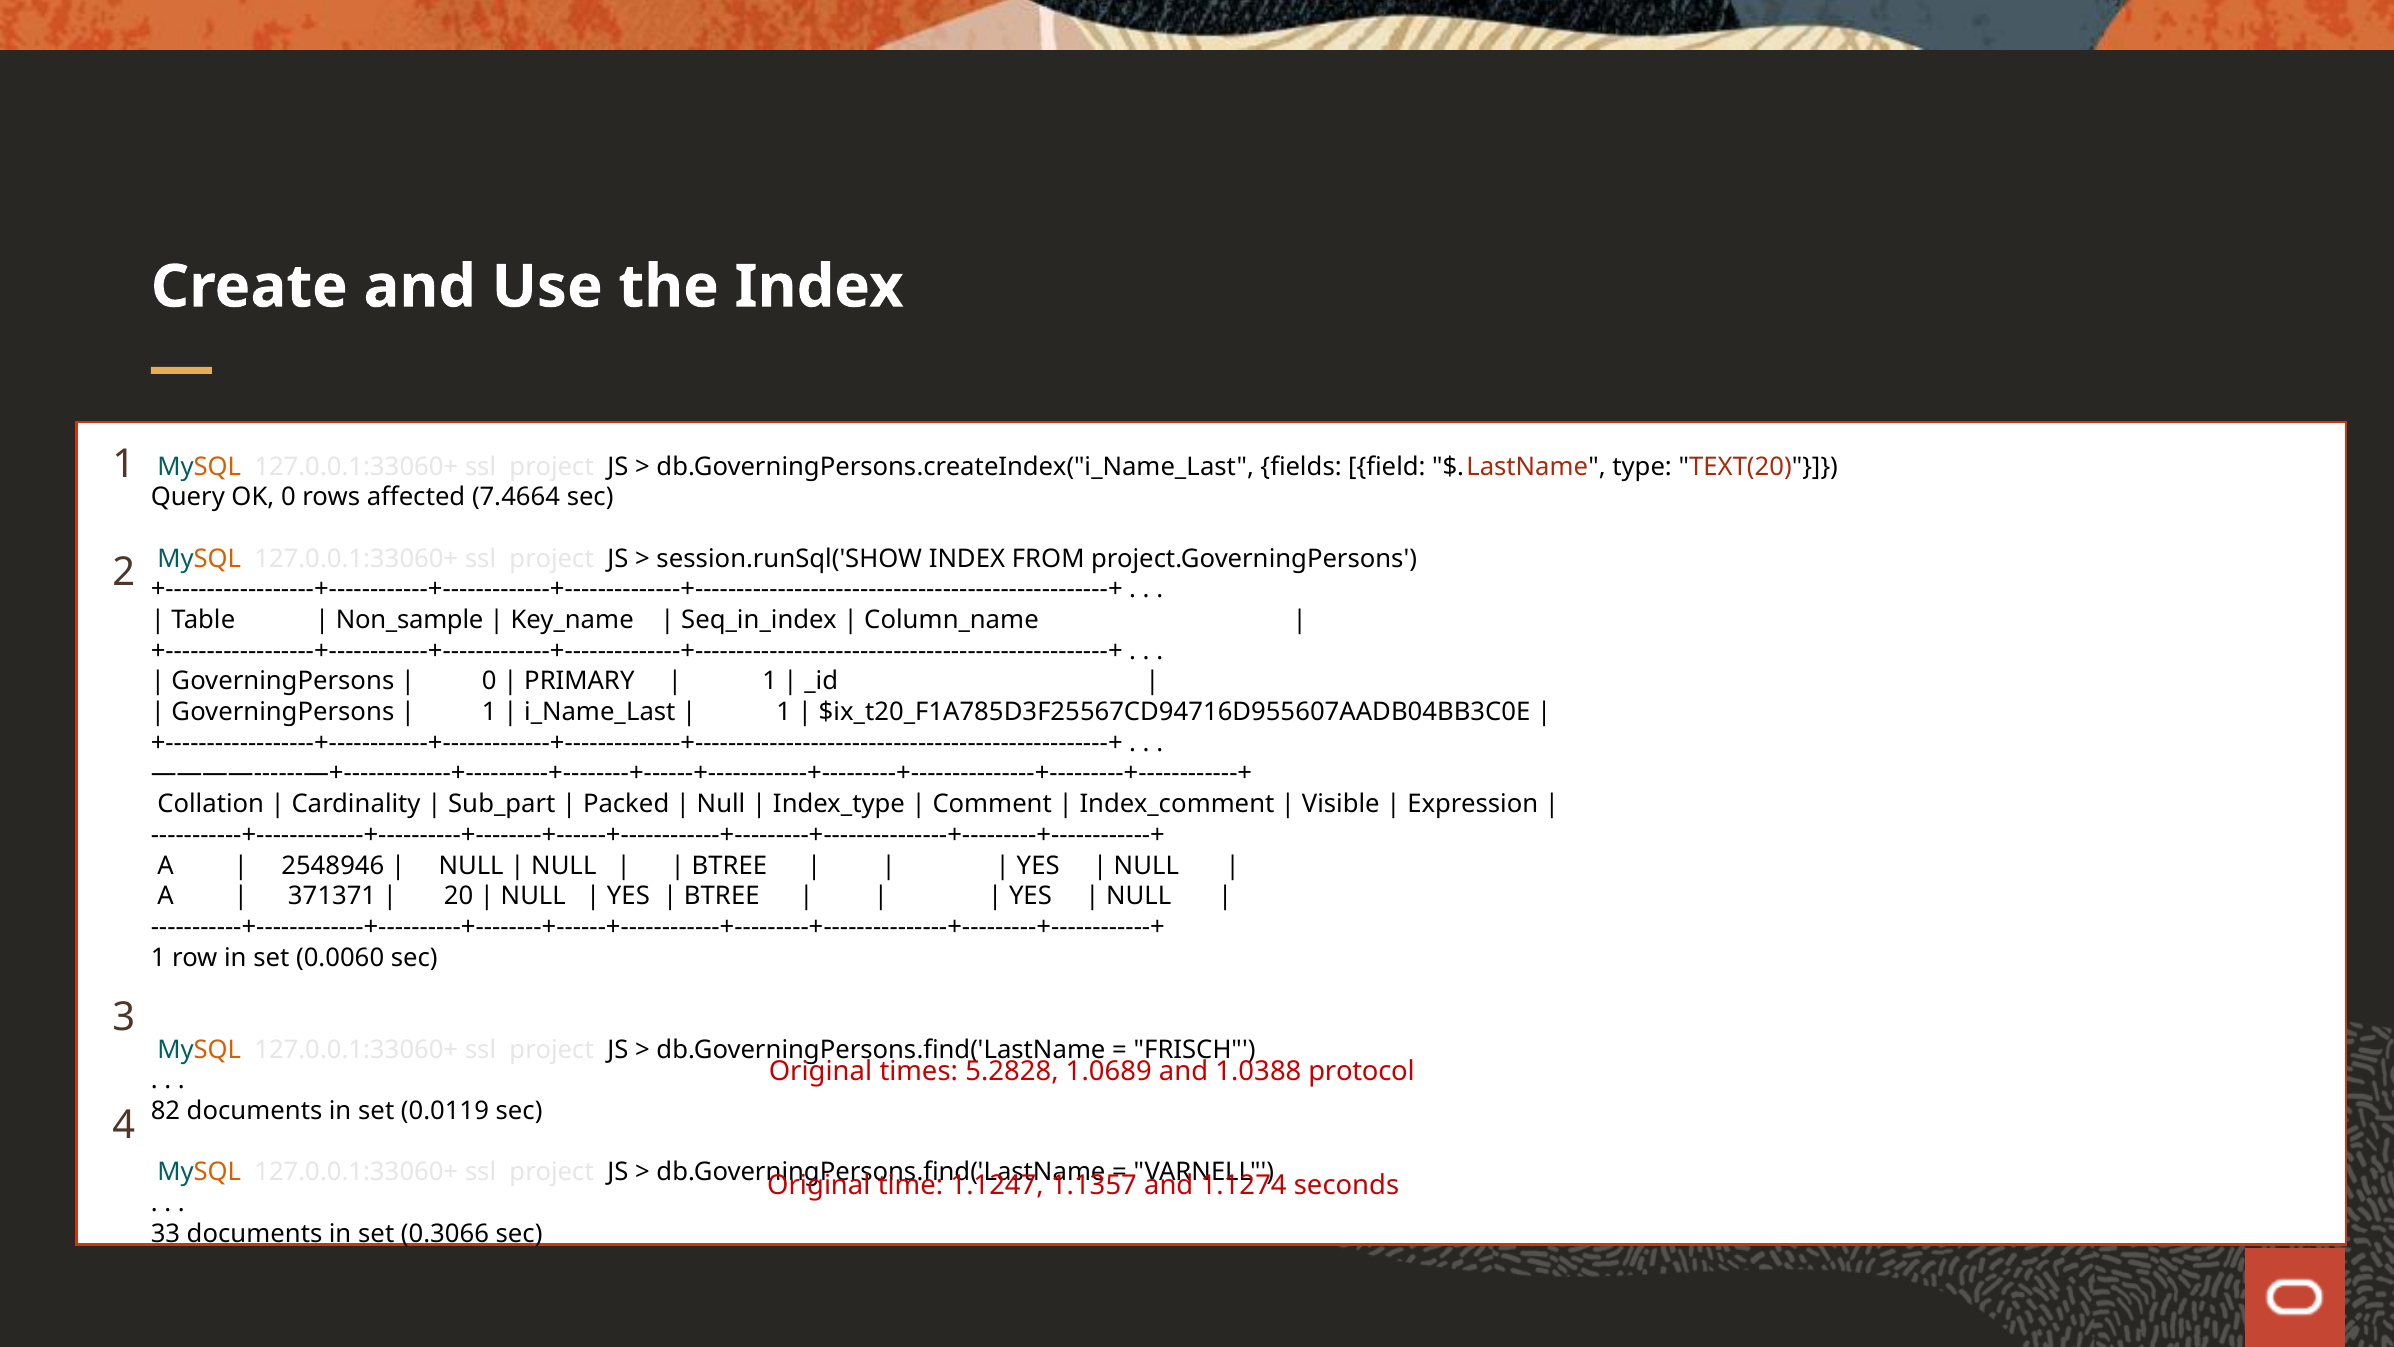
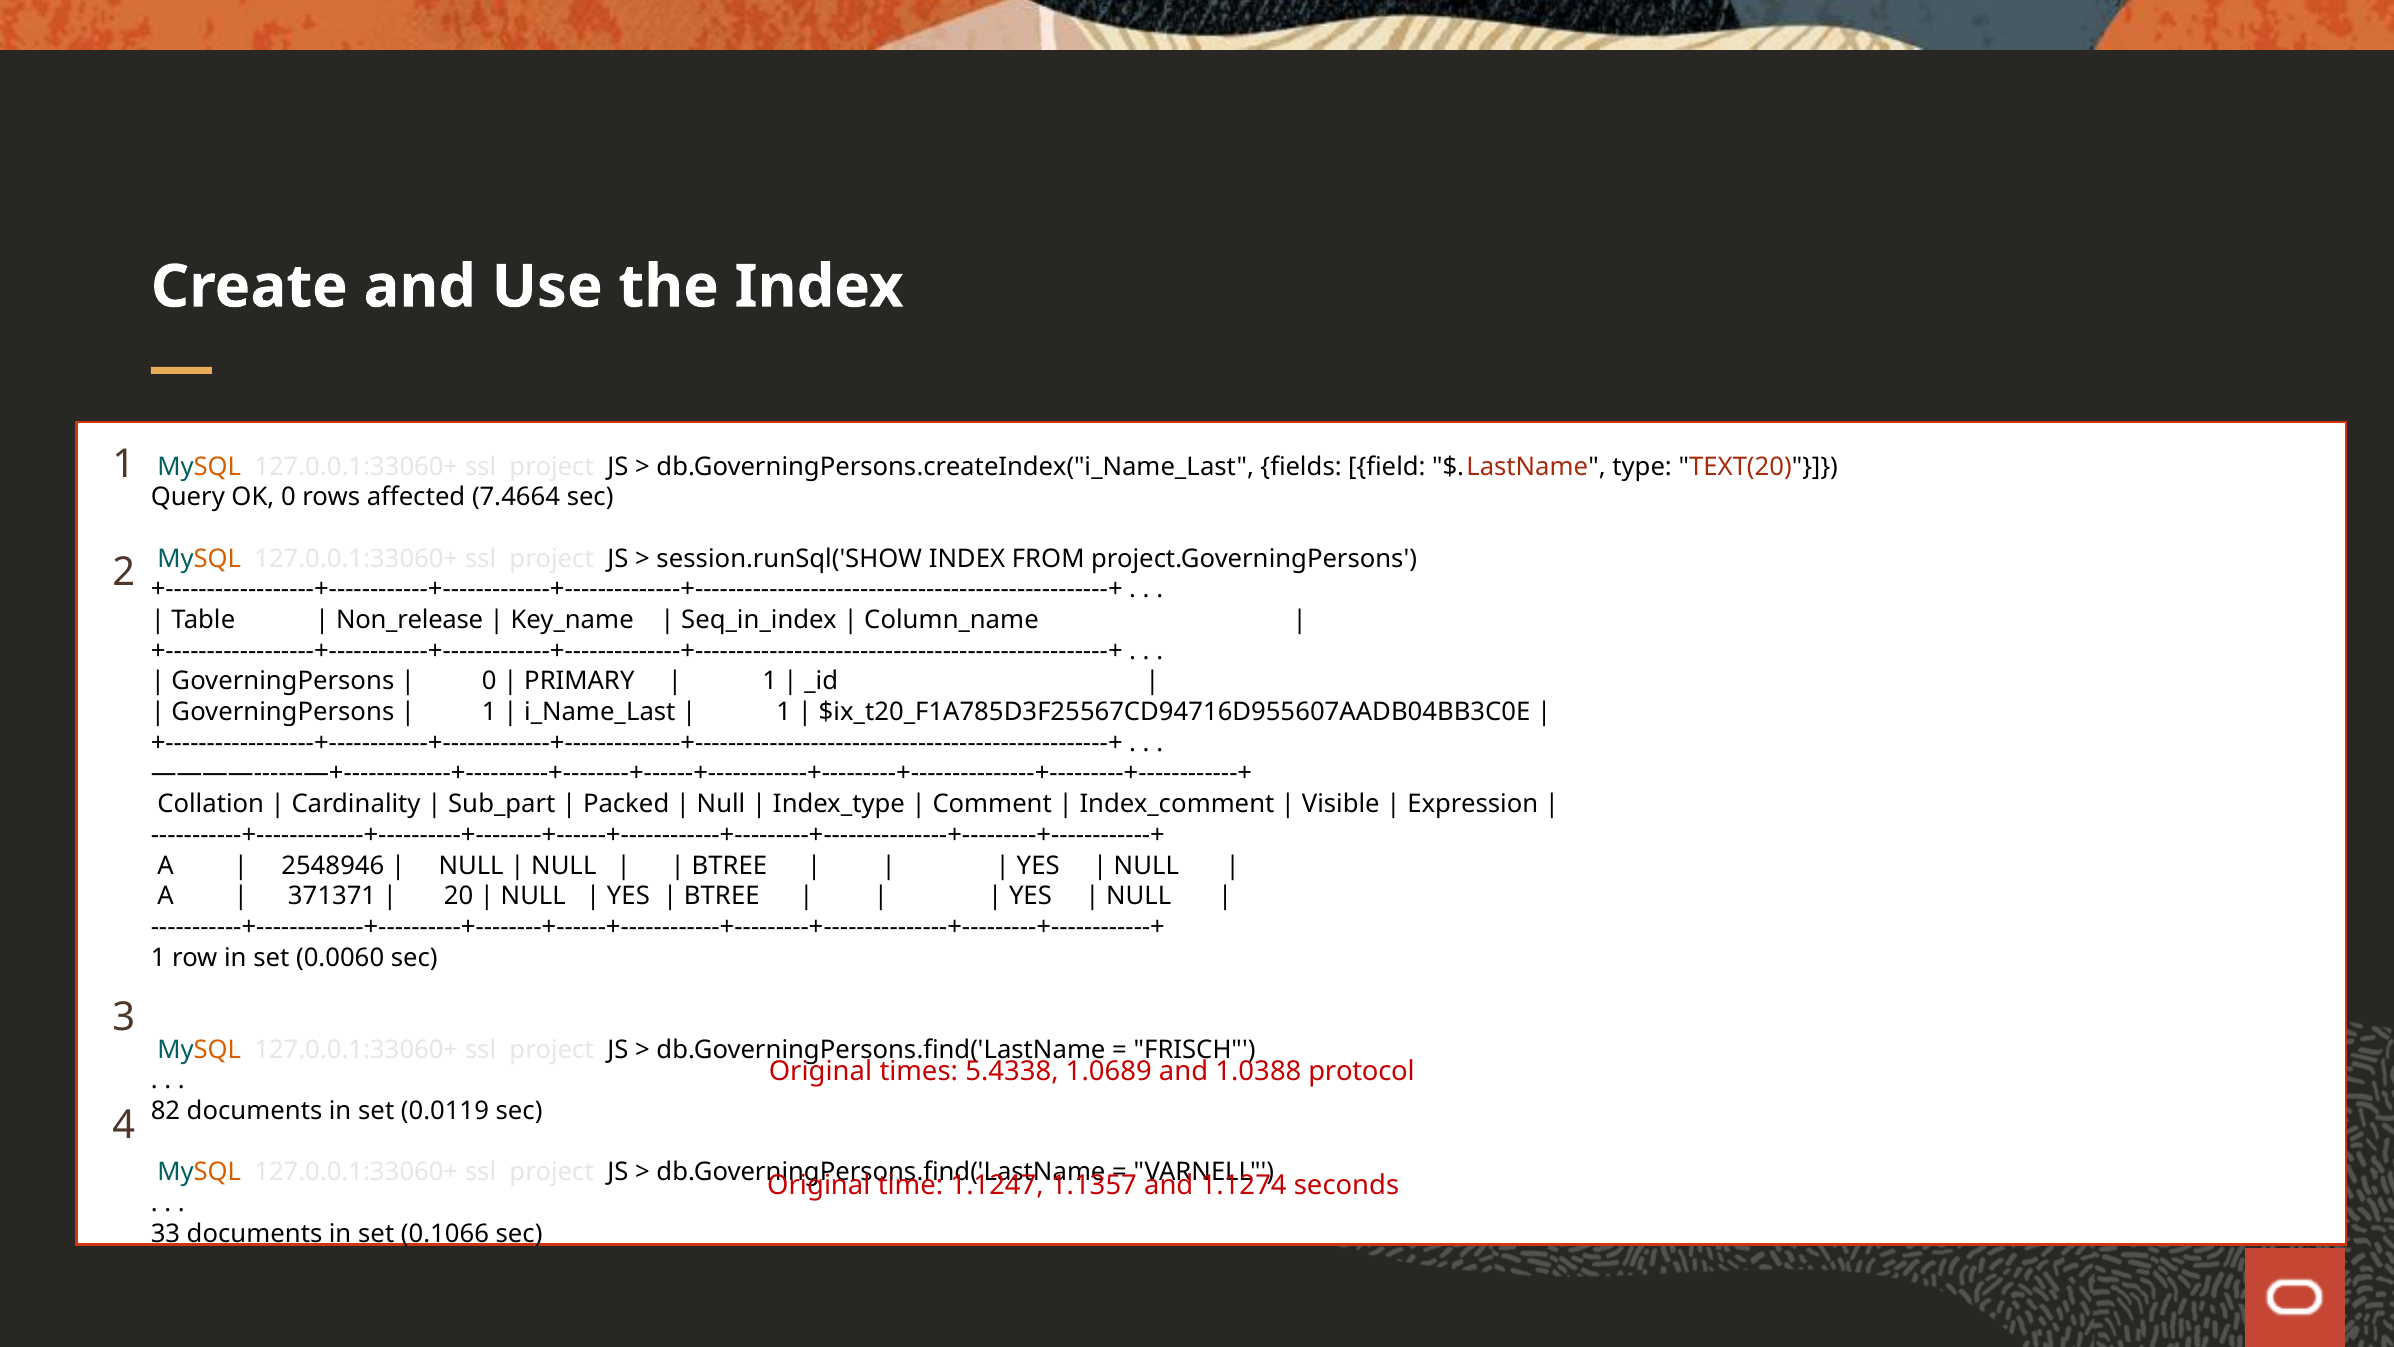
Non_sample: Non_sample -> Non_release
5.2828: 5.2828 -> 5.4338
0.3066: 0.3066 -> 0.1066
